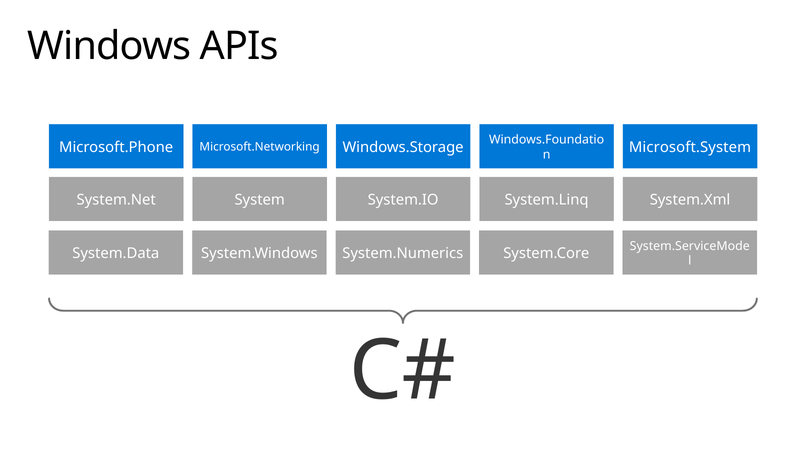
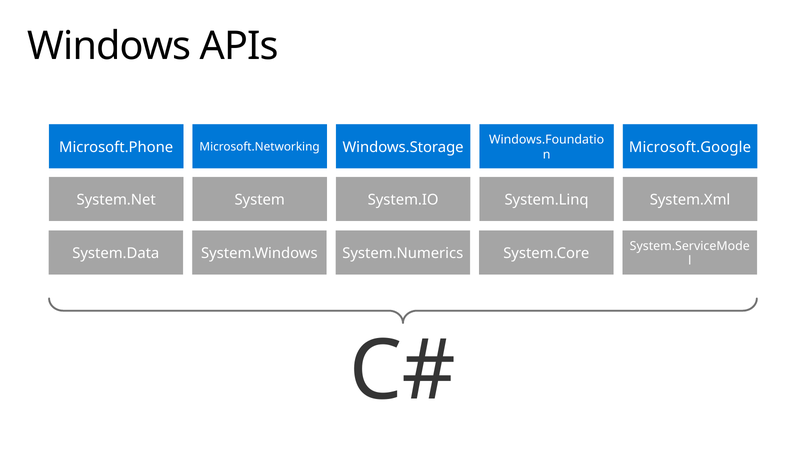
Microsoft.System: Microsoft.System -> Microsoft.Google
